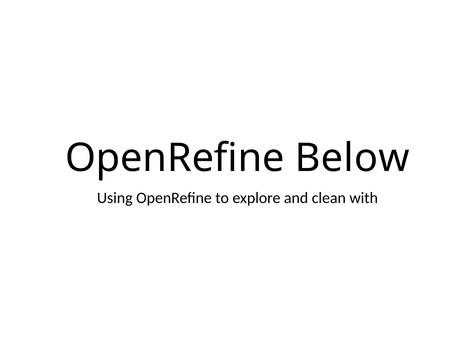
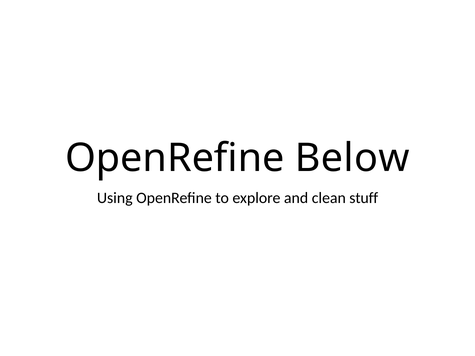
with: with -> stuff
